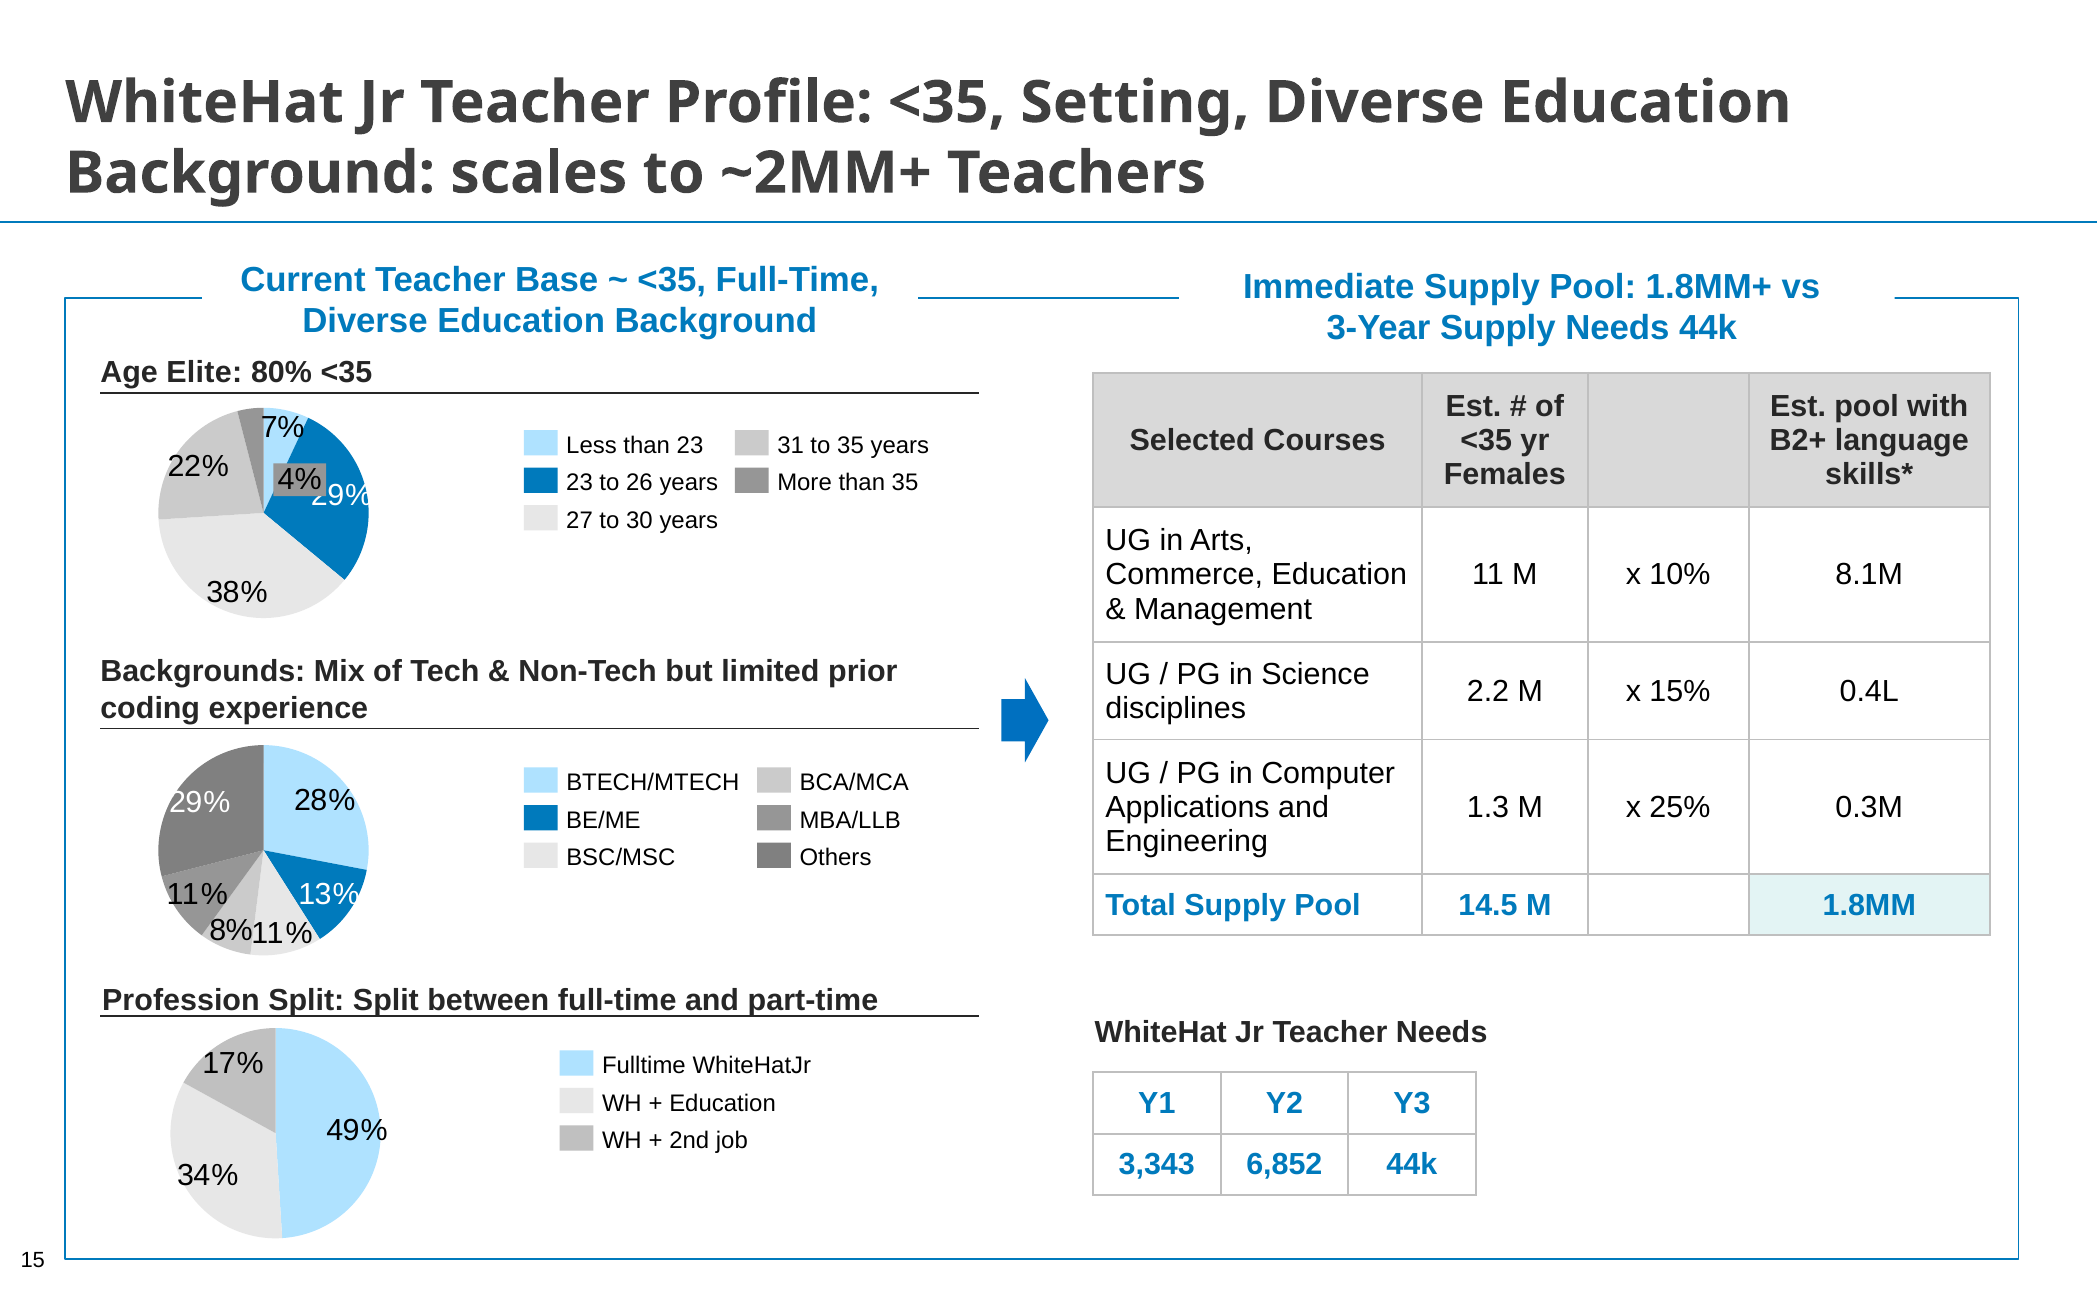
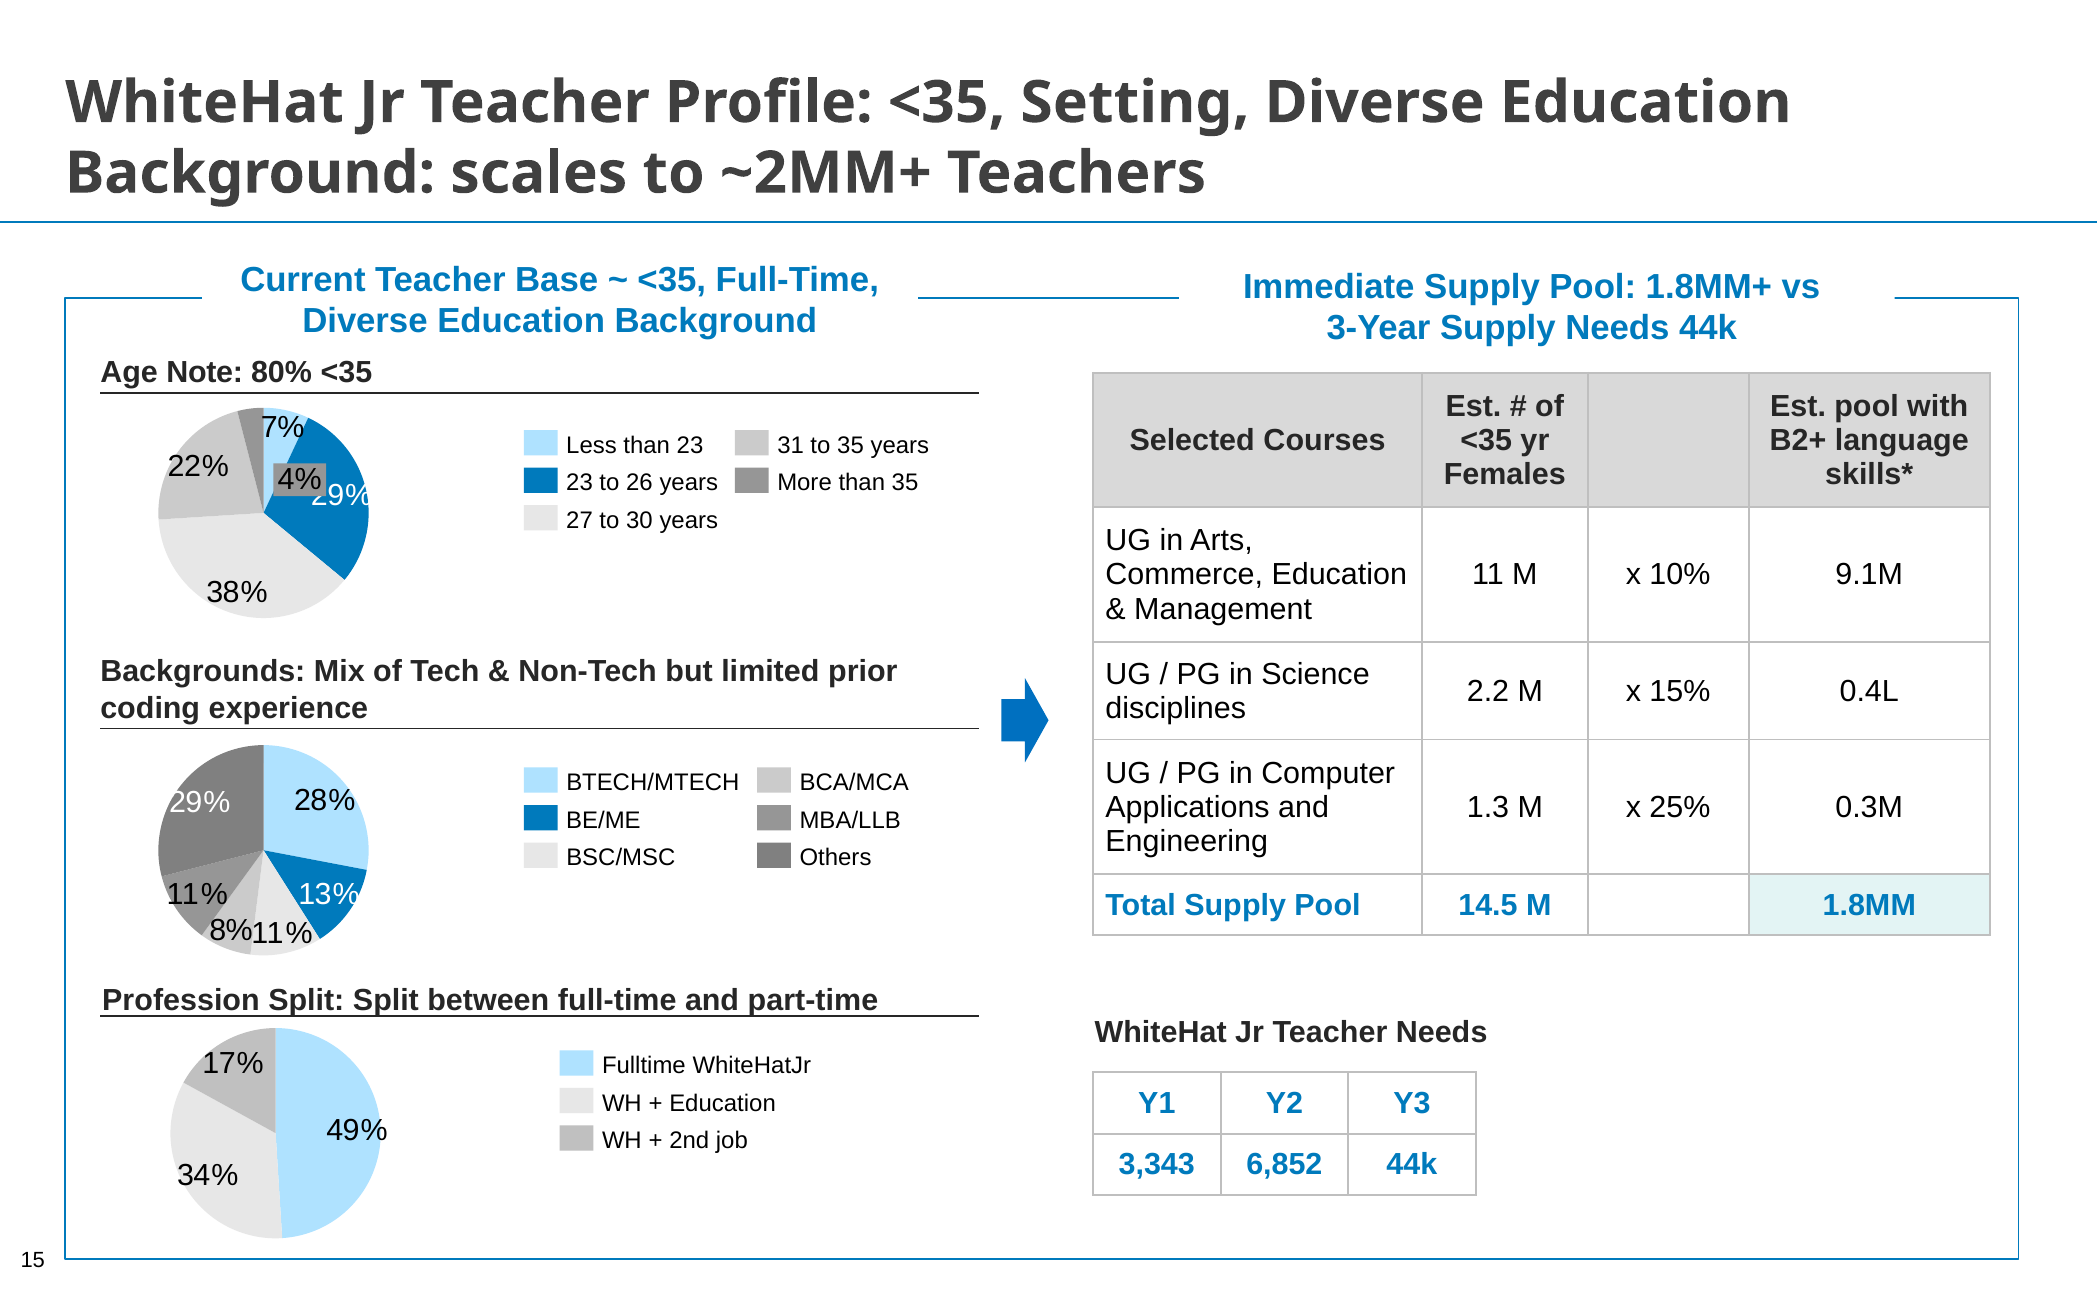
Elite: Elite -> Note
8.1M: 8.1M -> 9.1M
